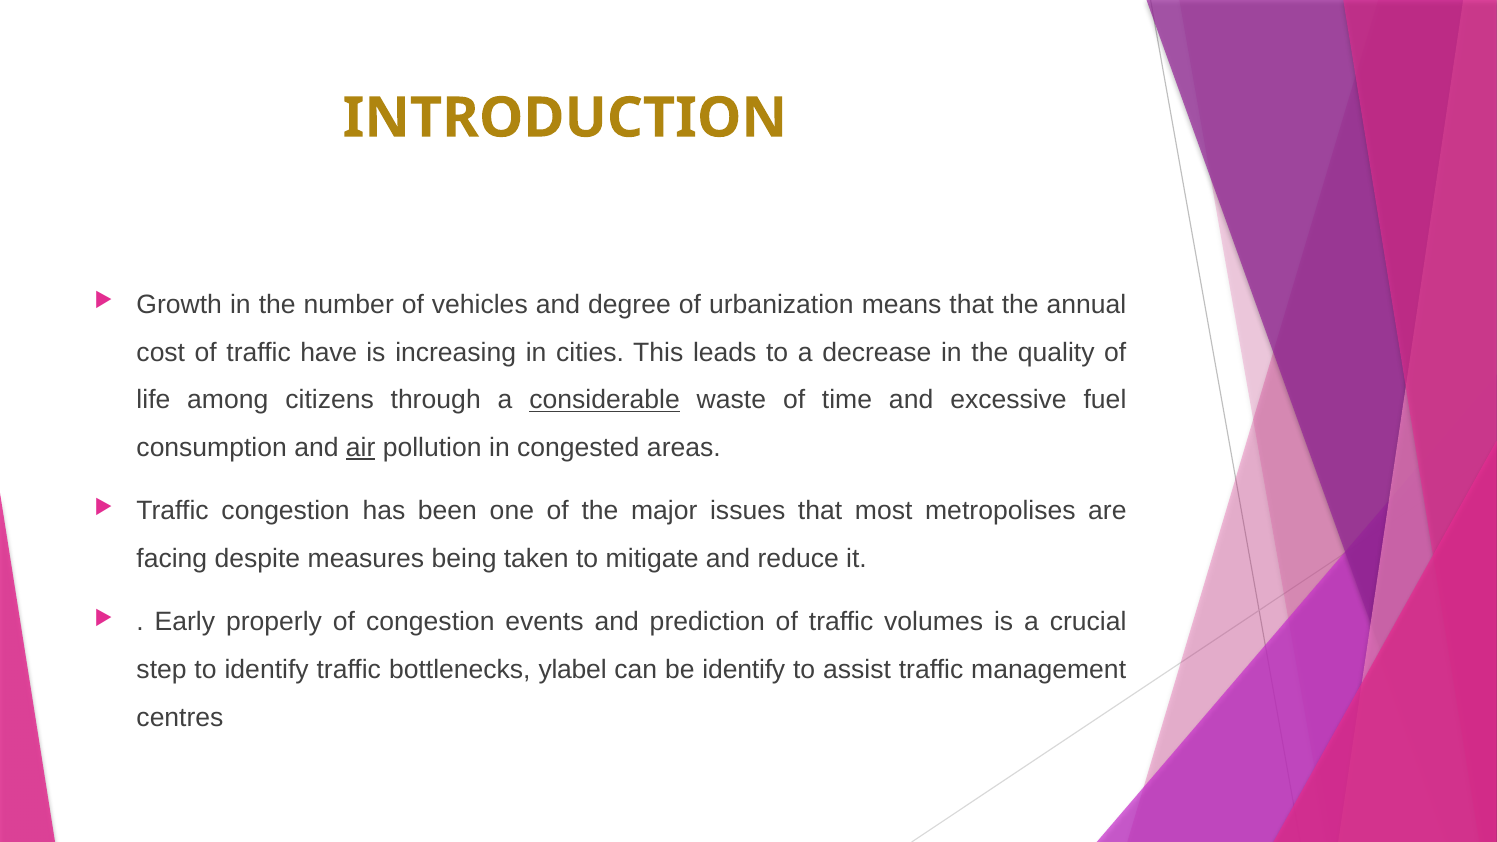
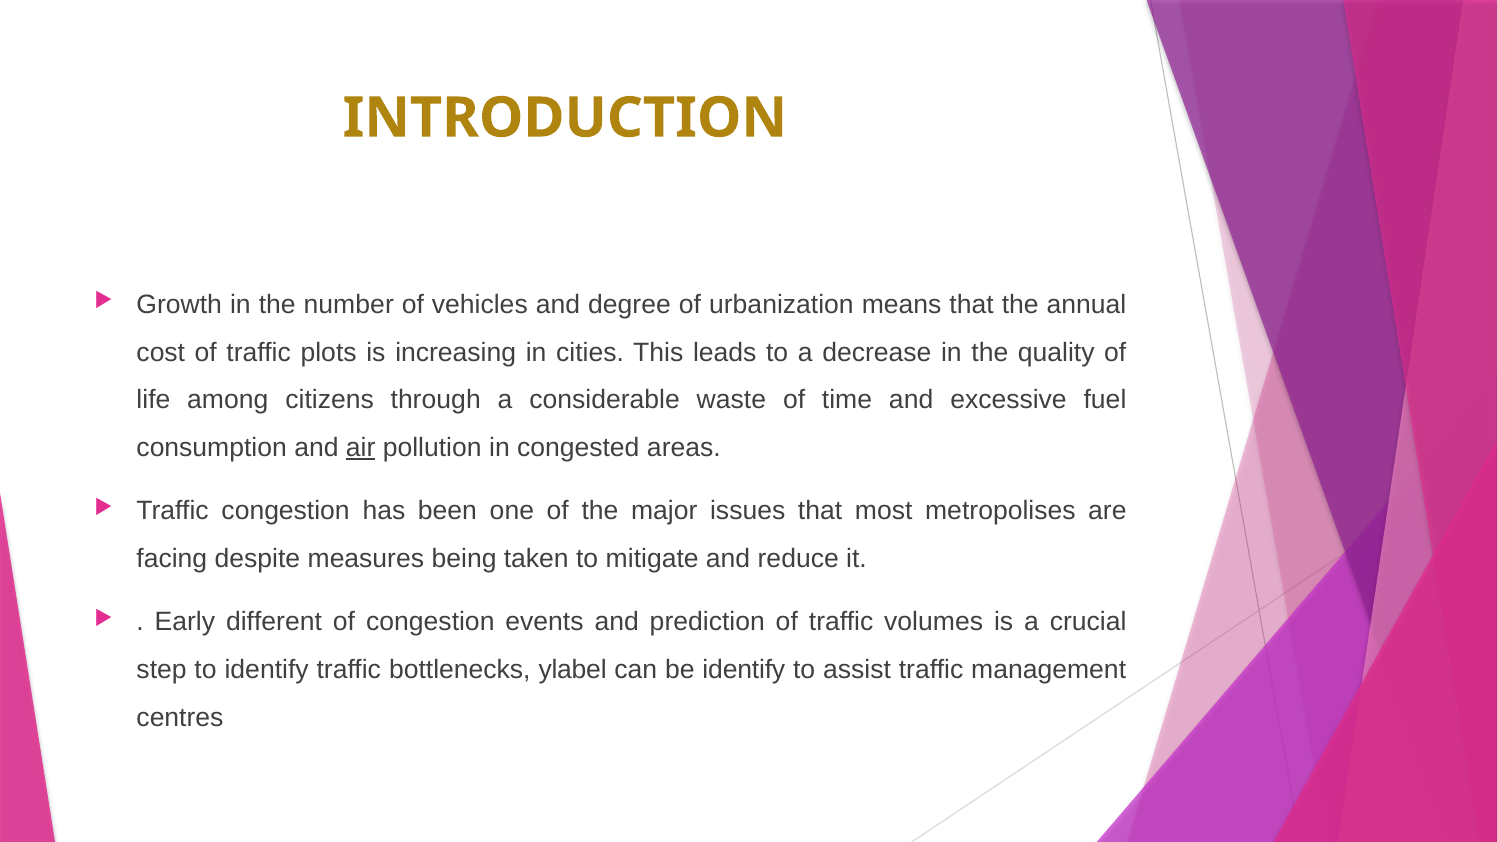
have: have -> plots
considerable underline: present -> none
properly: properly -> different
